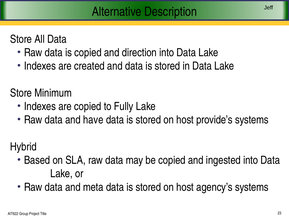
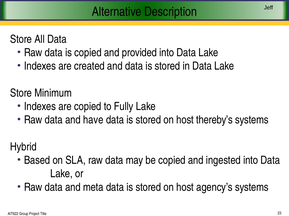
direction: direction -> provided
provide’s: provide’s -> thereby’s
